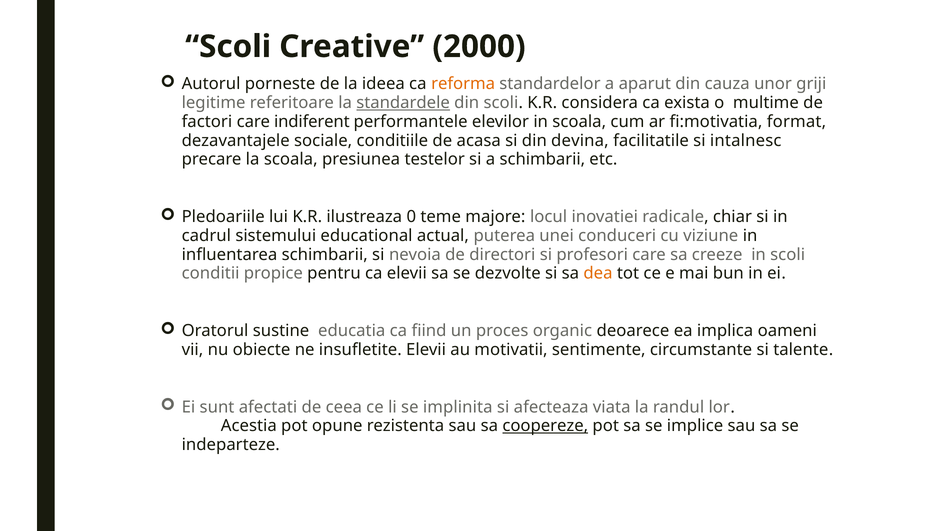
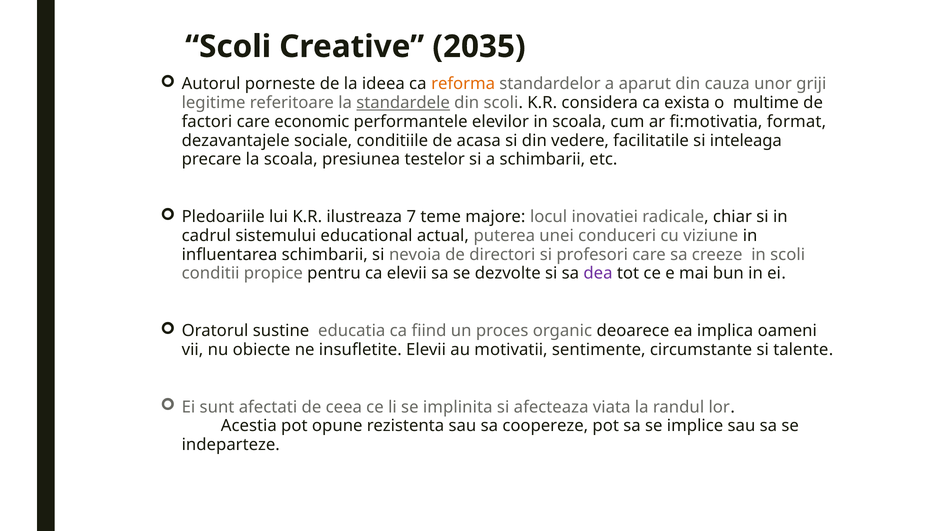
2000: 2000 -> 2035
indiferent: indiferent -> economic
devina: devina -> vedere
intalnesc: intalnesc -> inteleaga
0: 0 -> 7
dea colour: orange -> purple
coopereze underline: present -> none
